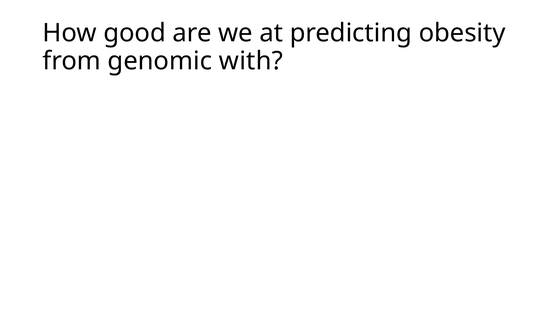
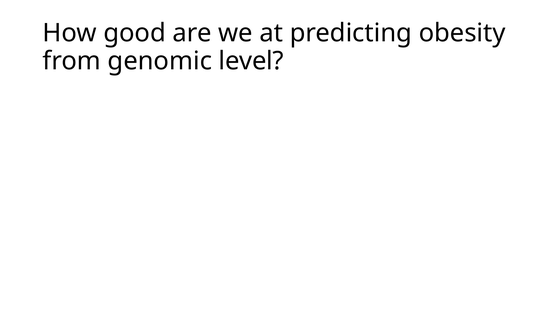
with: with -> level
